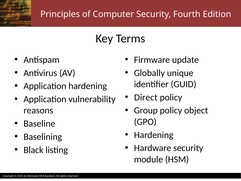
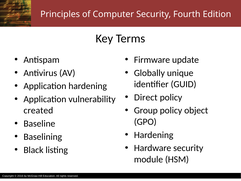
reasons: reasons -> created
